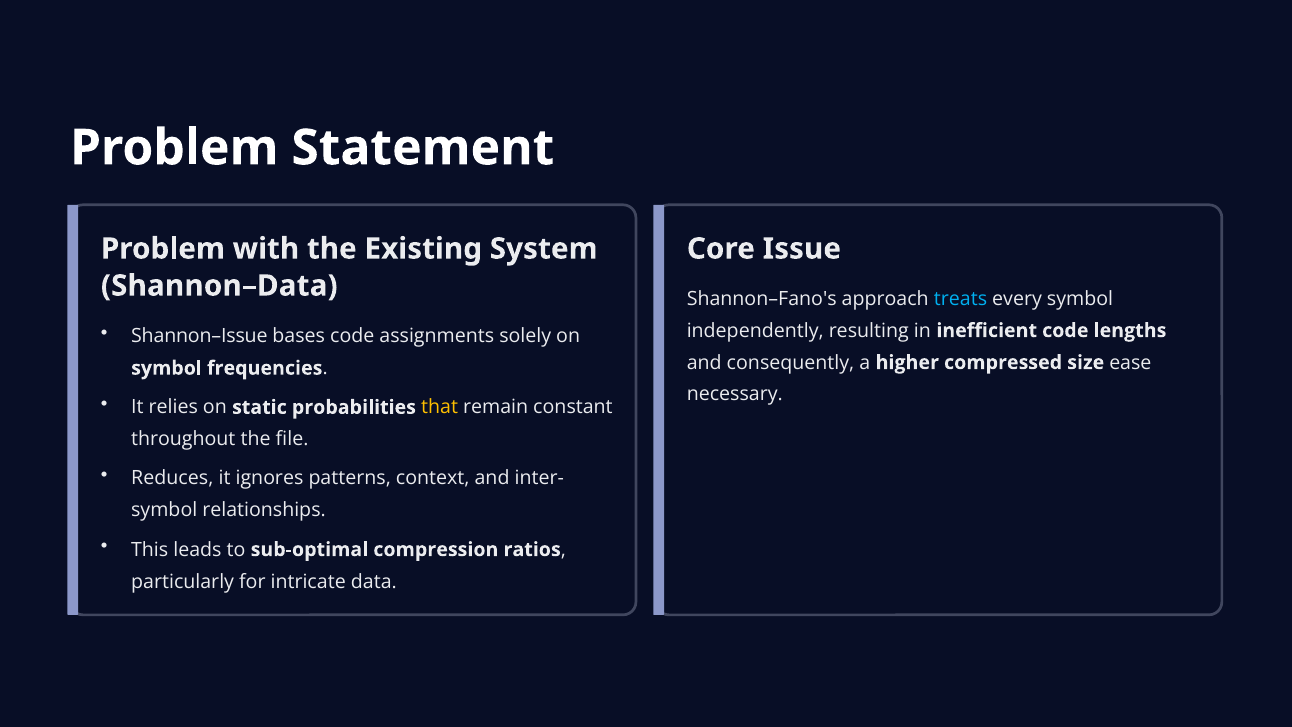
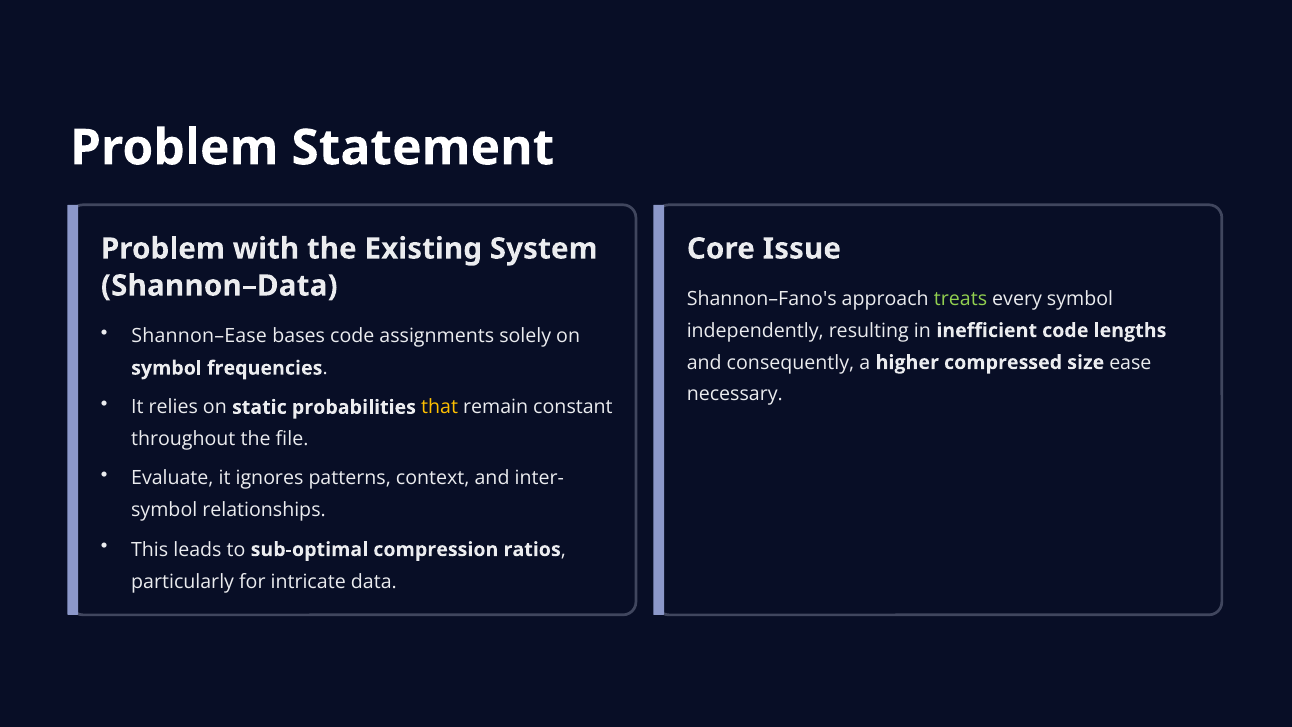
treats colour: light blue -> light green
Shannon–Issue: Shannon–Issue -> Shannon–Ease
Reduces: Reduces -> Evaluate
